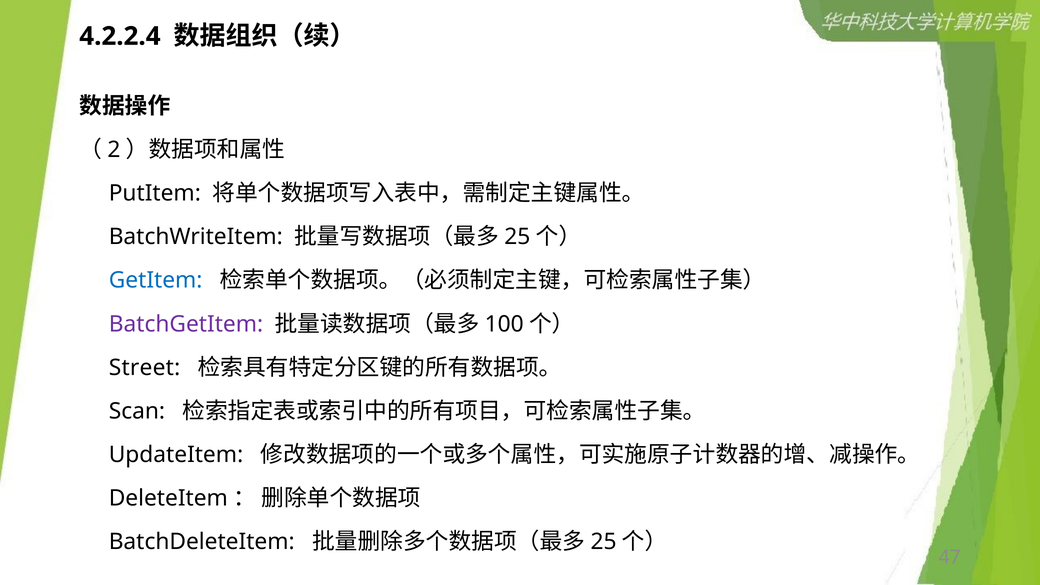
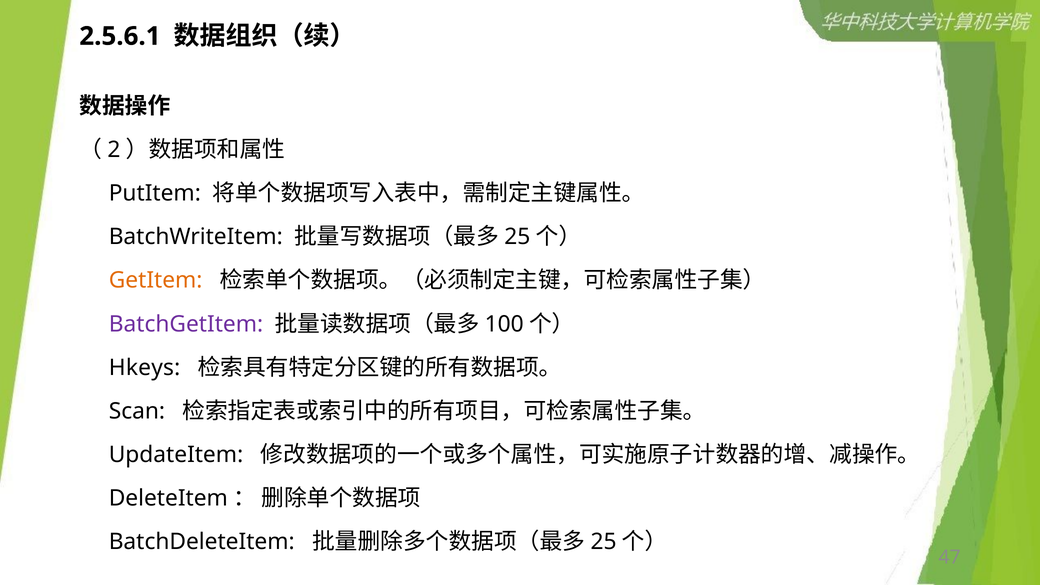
4.2.2.4: 4.2.2.4 -> 2.5.6.1
GetItem colour: blue -> orange
Street: Street -> Hkeys
